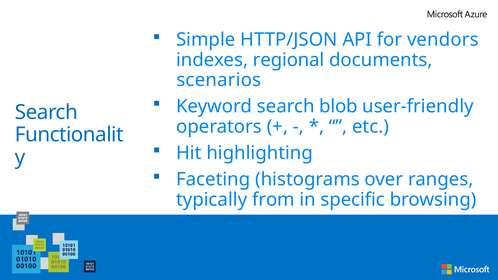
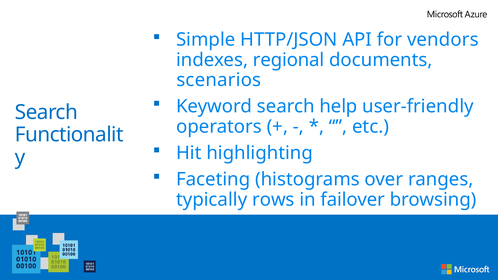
blob: blob -> help
from: from -> rows
specific: specific -> failover
